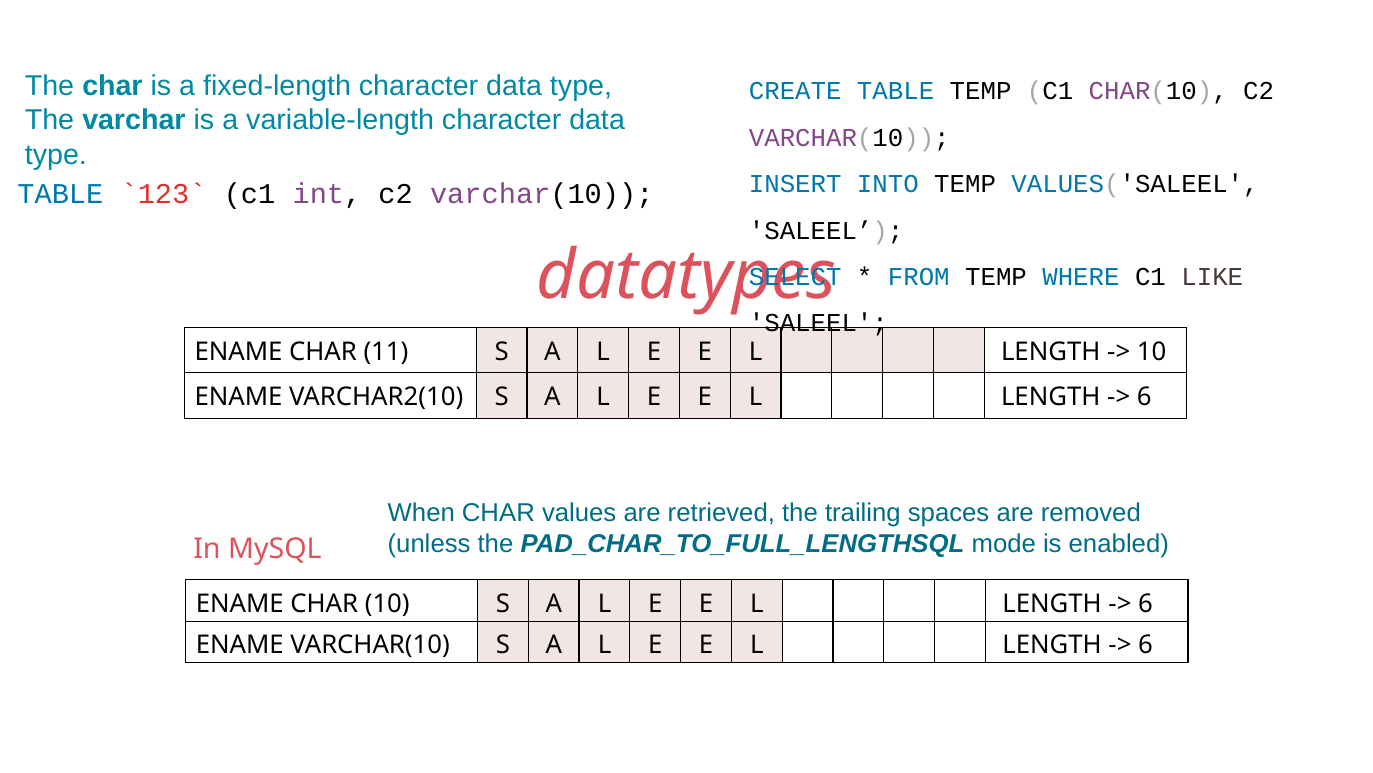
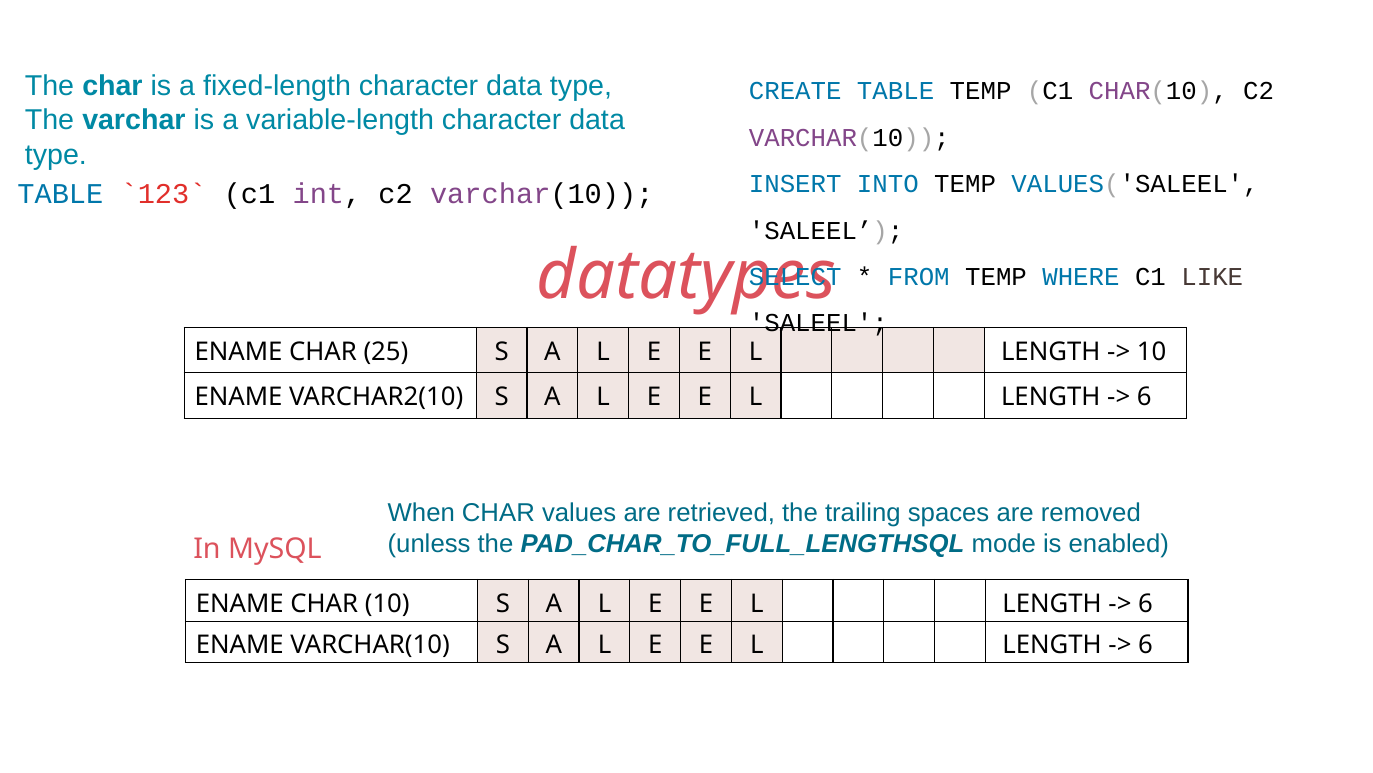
11: 11 -> 25
